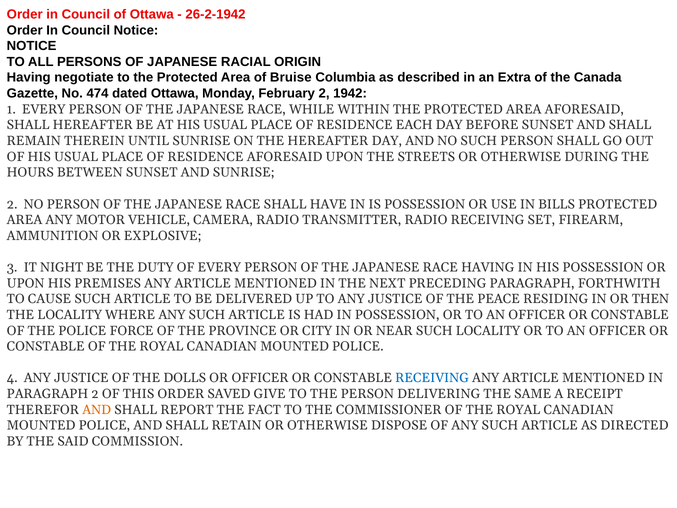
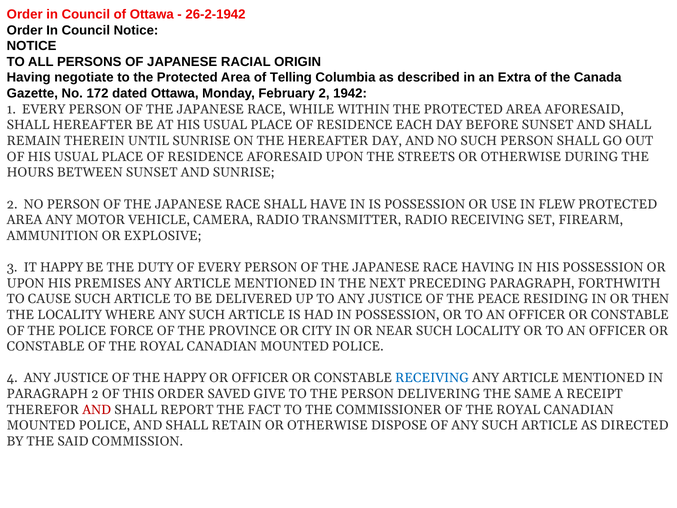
Bruise: Bruise -> Telling
474: 474 -> 172
BILLS: BILLS -> FLEW
IT NIGHT: NIGHT -> HAPPY
THE DOLLS: DOLLS -> HAPPY
AND at (97, 410) colour: orange -> red
